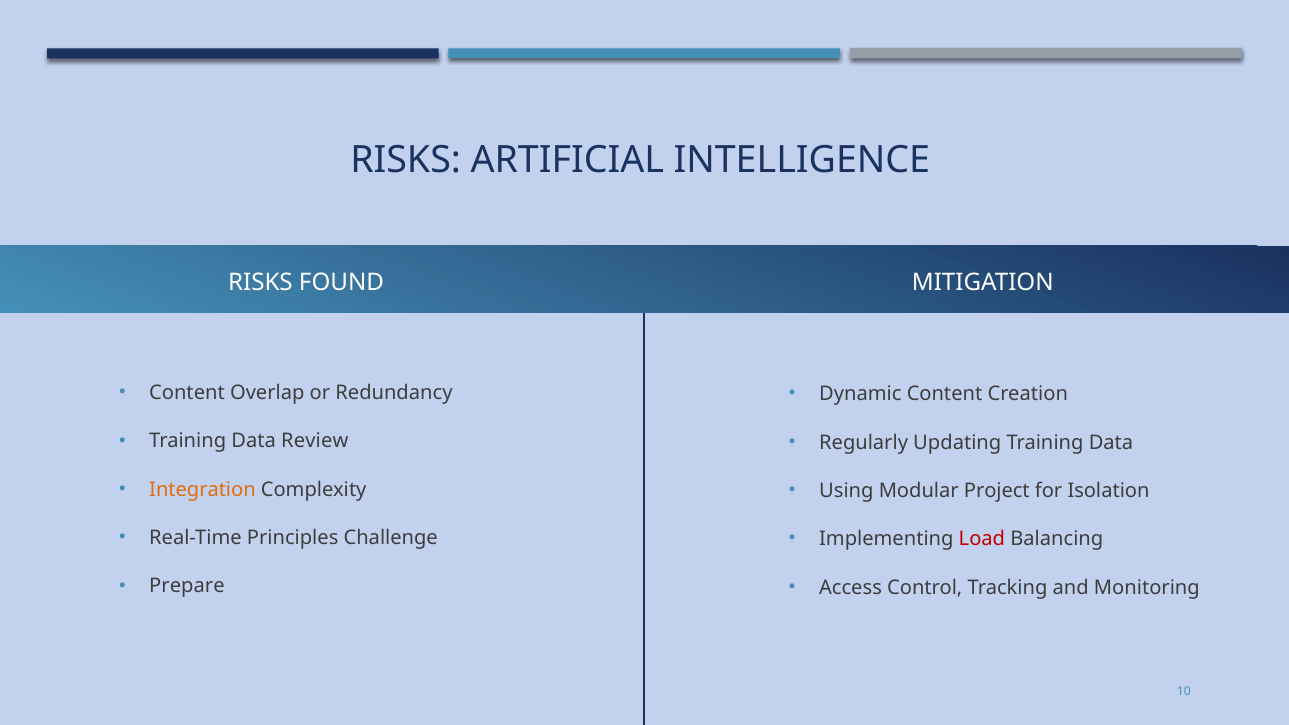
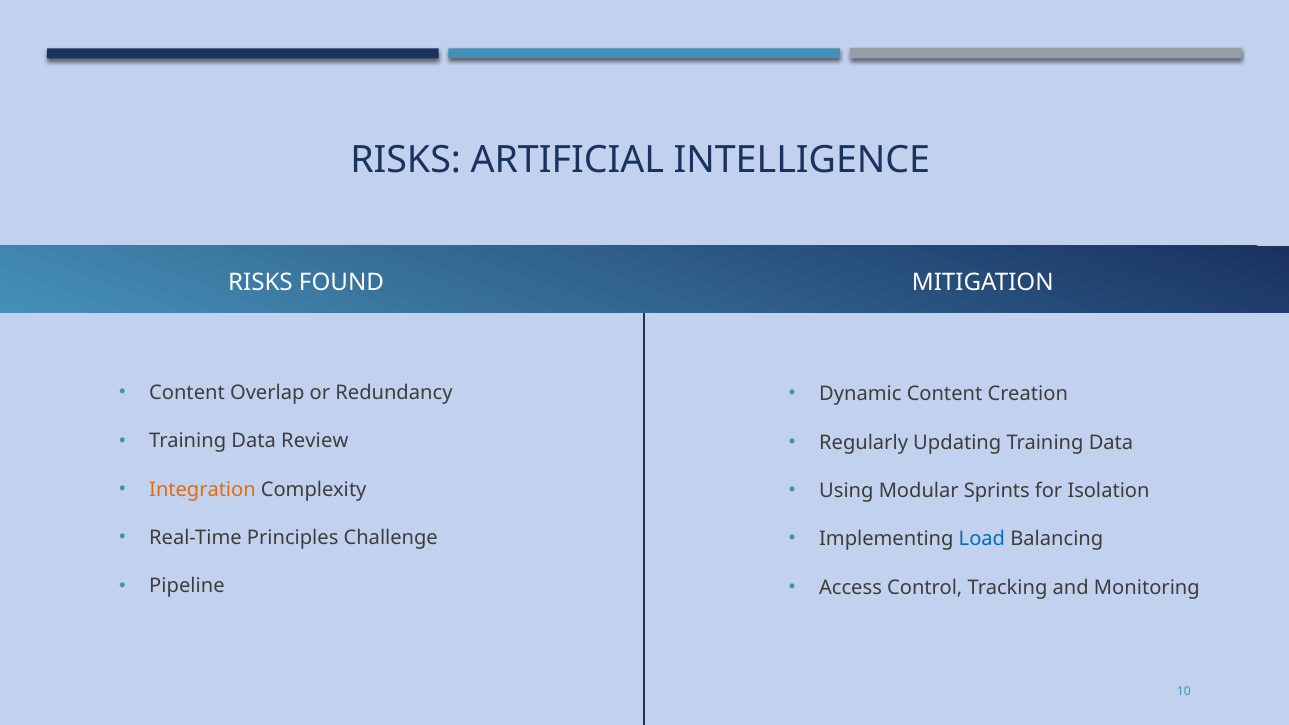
Project: Project -> Sprints
Load colour: red -> blue
Prepare: Prepare -> Pipeline
